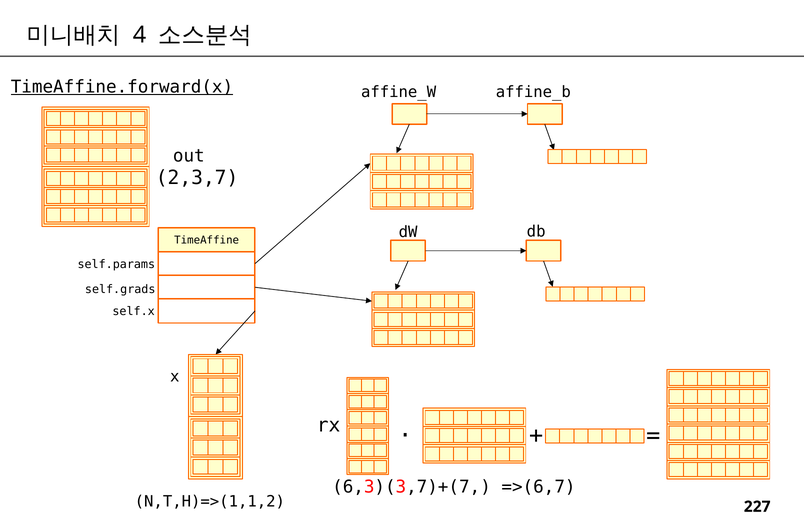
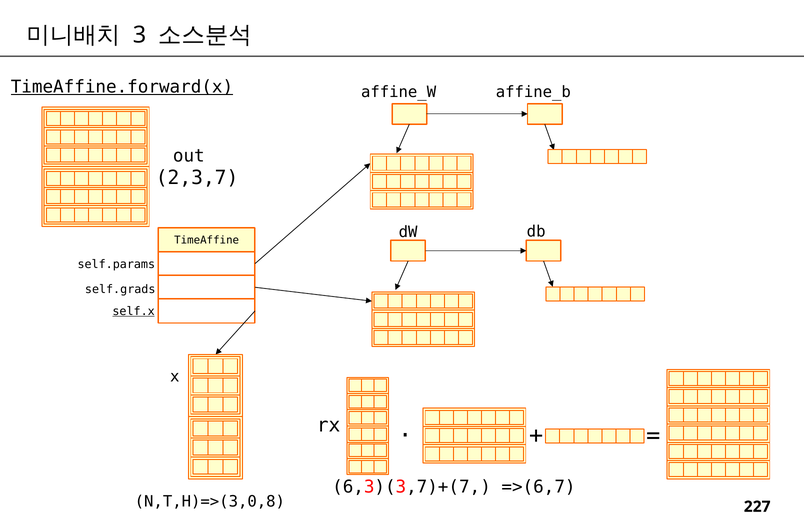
4: 4 -> 3
self.x underline: none -> present
N,T,H)=>(1,1,2: N,T,H)=>(1,1,2 -> N,T,H)=>(3,0,8
